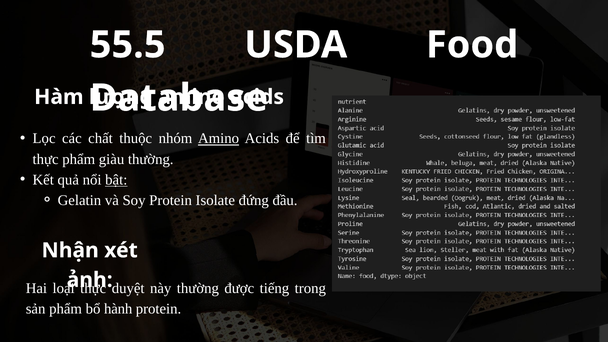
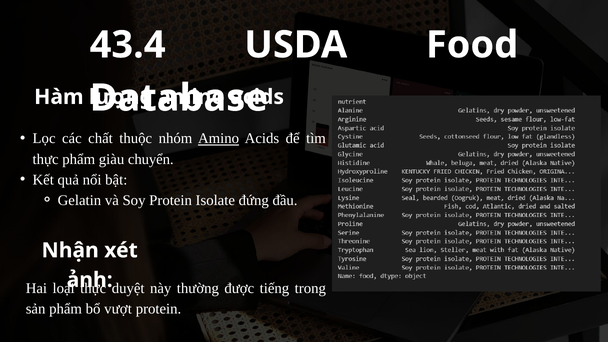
55.5: 55.5 -> 43.4
giàu thường: thường -> chuyển
bật underline: present -> none
hành: hành -> vượt
